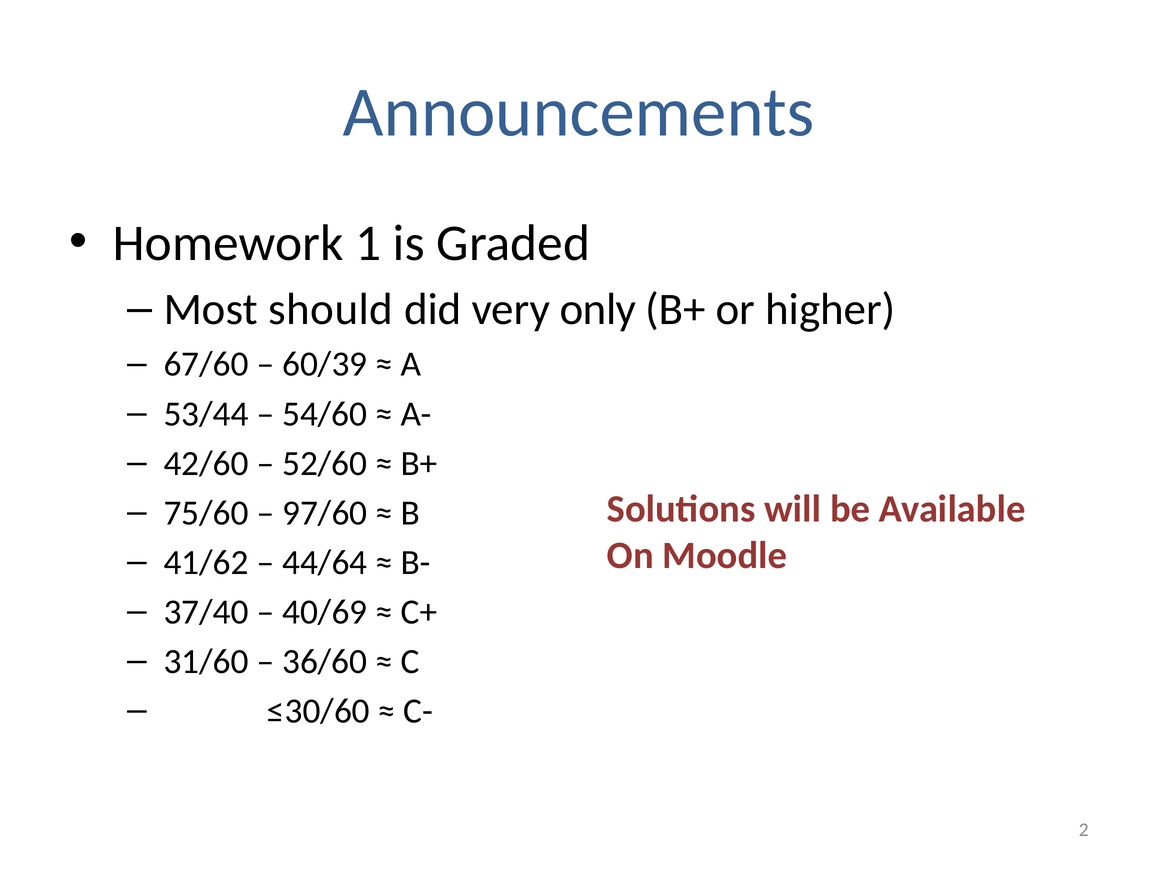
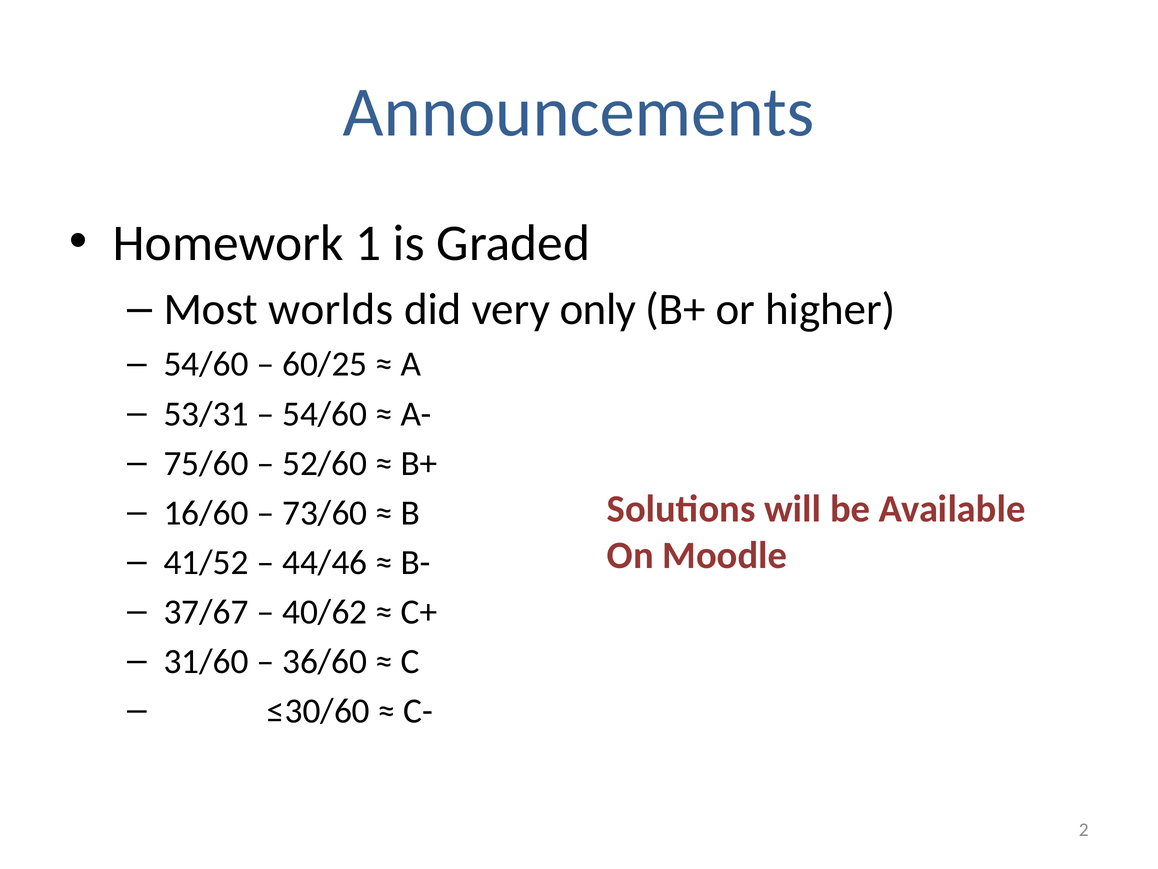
should: should -> worlds
67/60 at (206, 364): 67/60 -> 54/60
60/39: 60/39 -> 60/25
53/44: 53/44 -> 53/31
42/60: 42/60 -> 75/60
75/60: 75/60 -> 16/60
97/60: 97/60 -> 73/60
41/62: 41/62 -> 41/52
44/64: 44/64 -> 44/46
37/40: 37/40 -> 37/67
40/69: 40/69 -> 40/62
